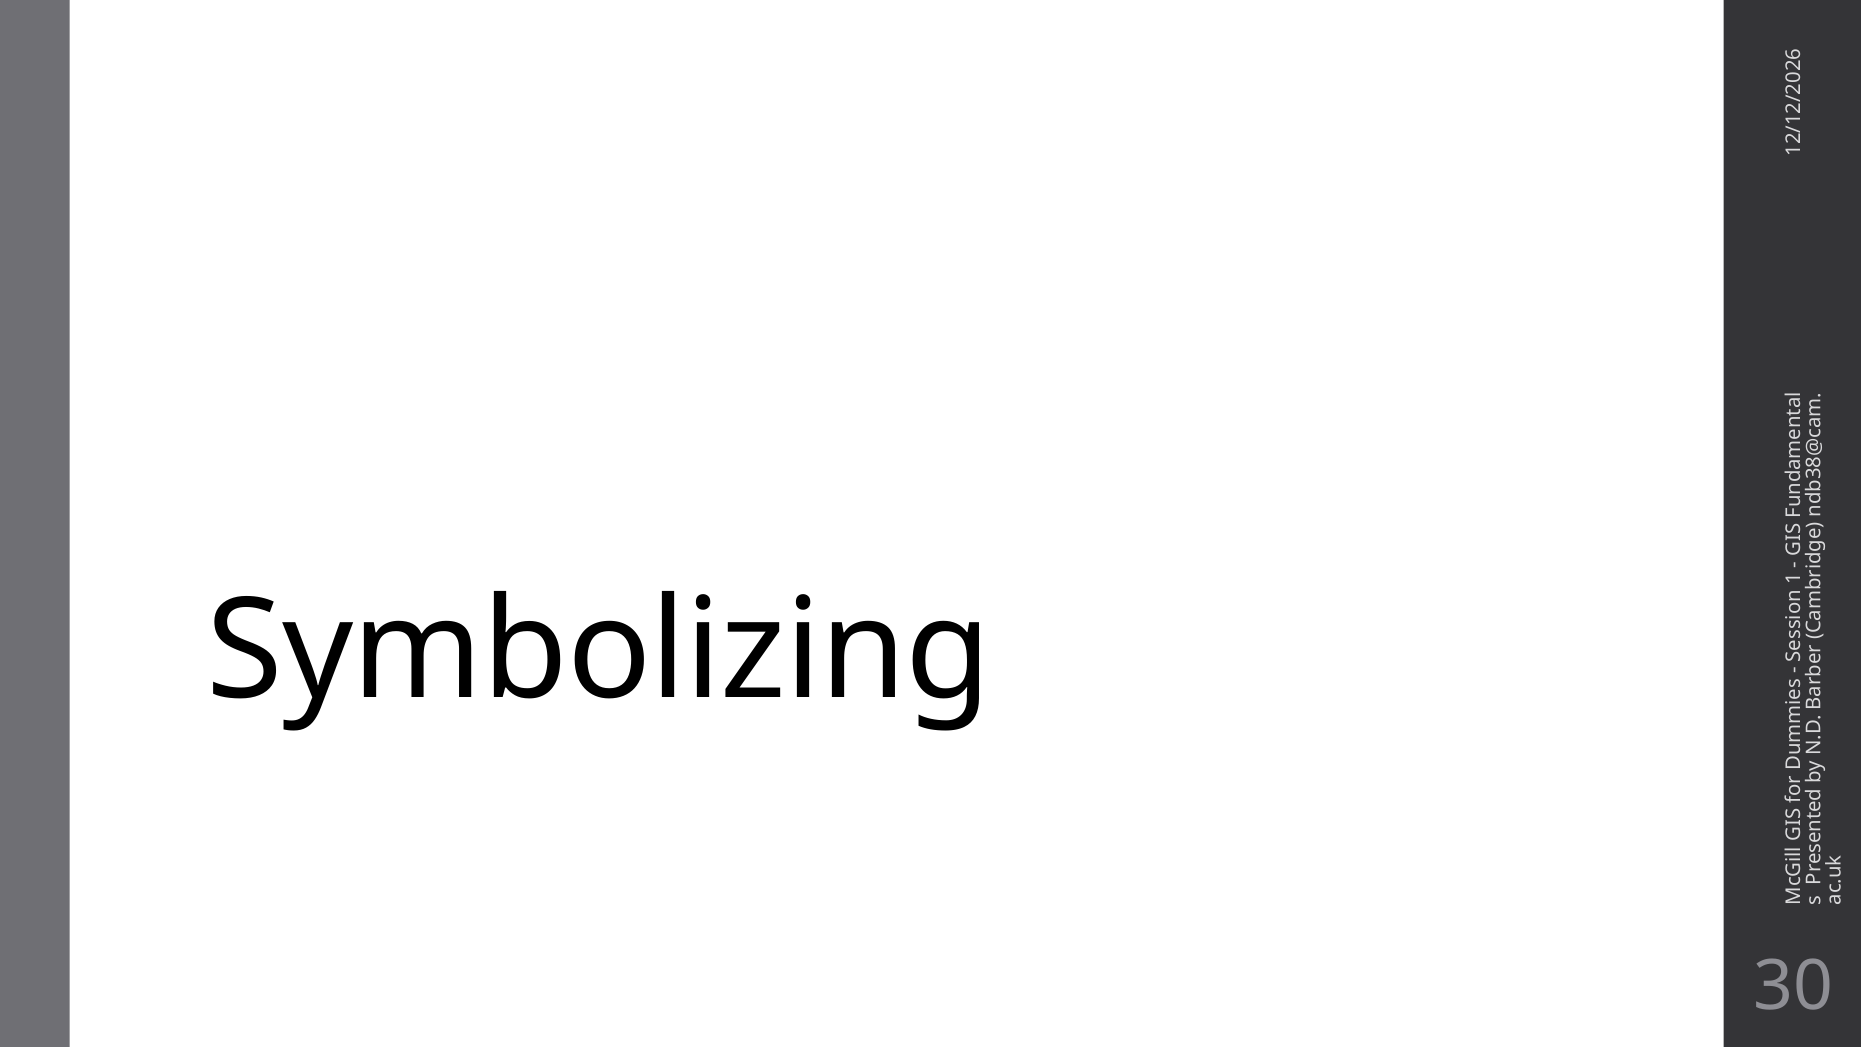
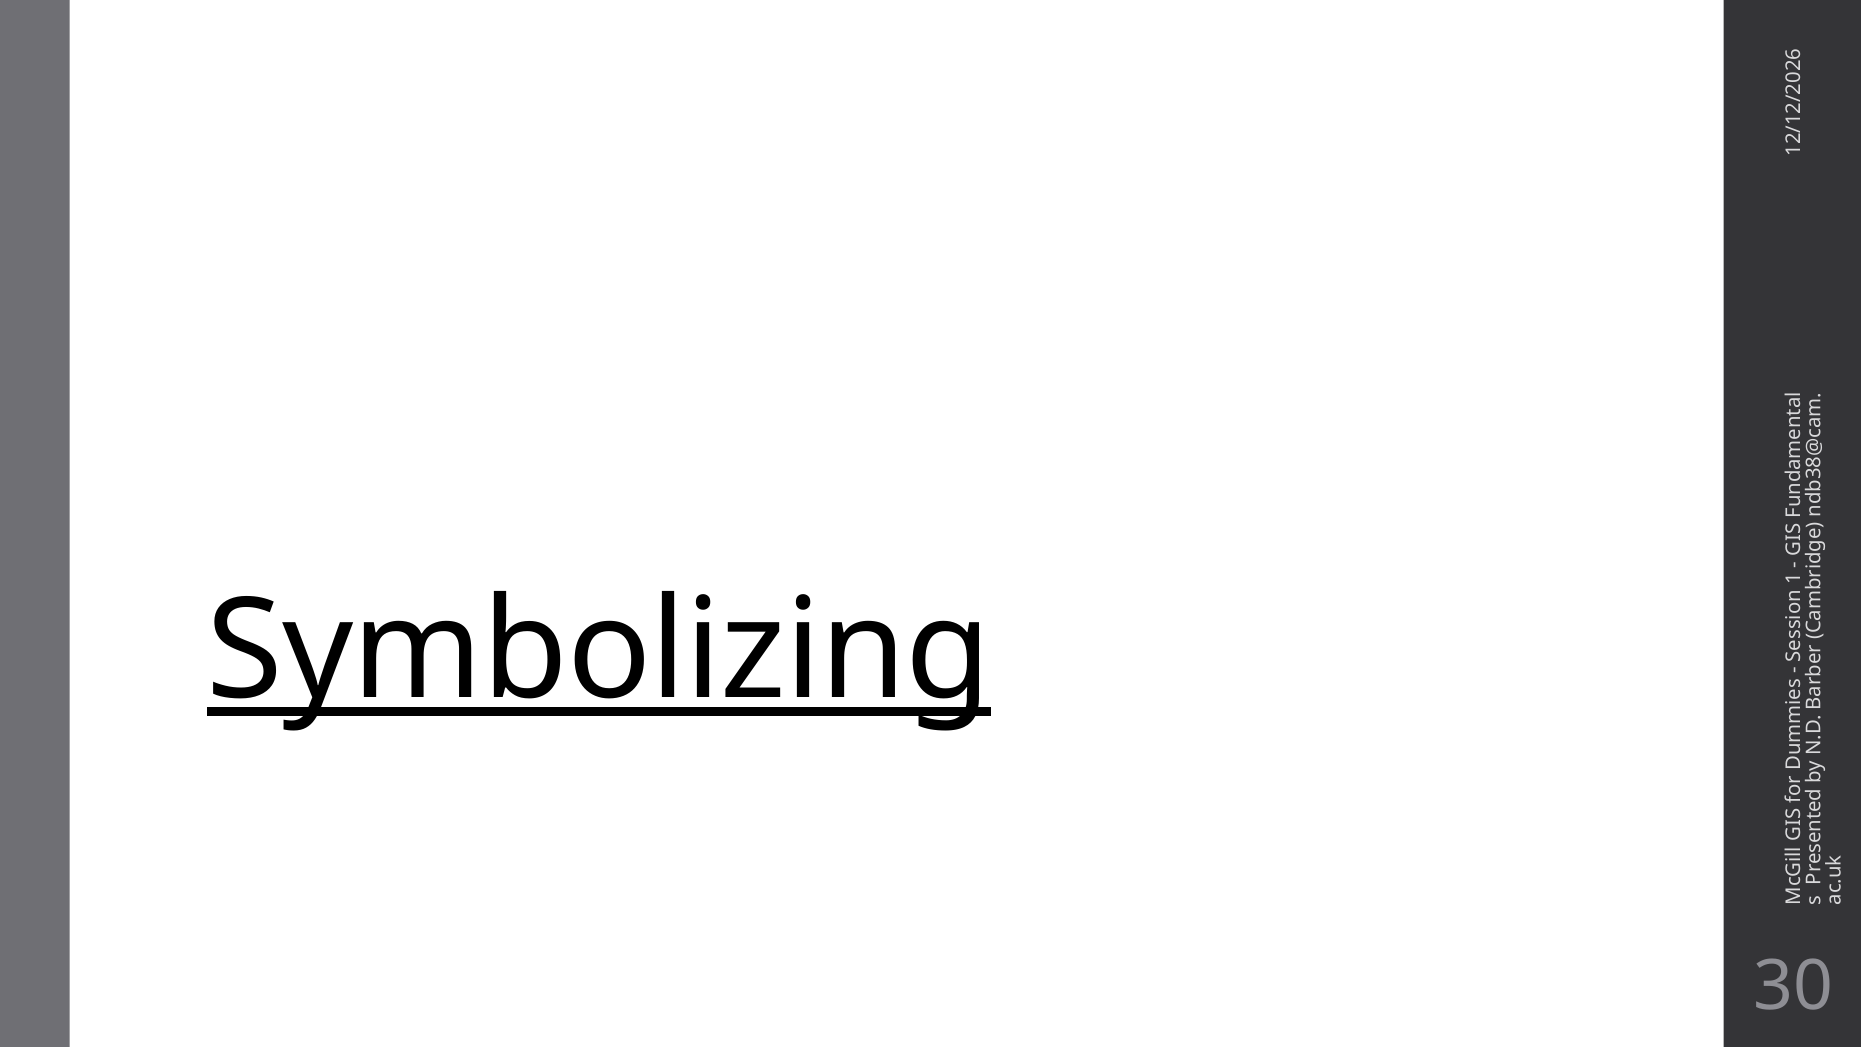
Symbolizing underline: none -> present
